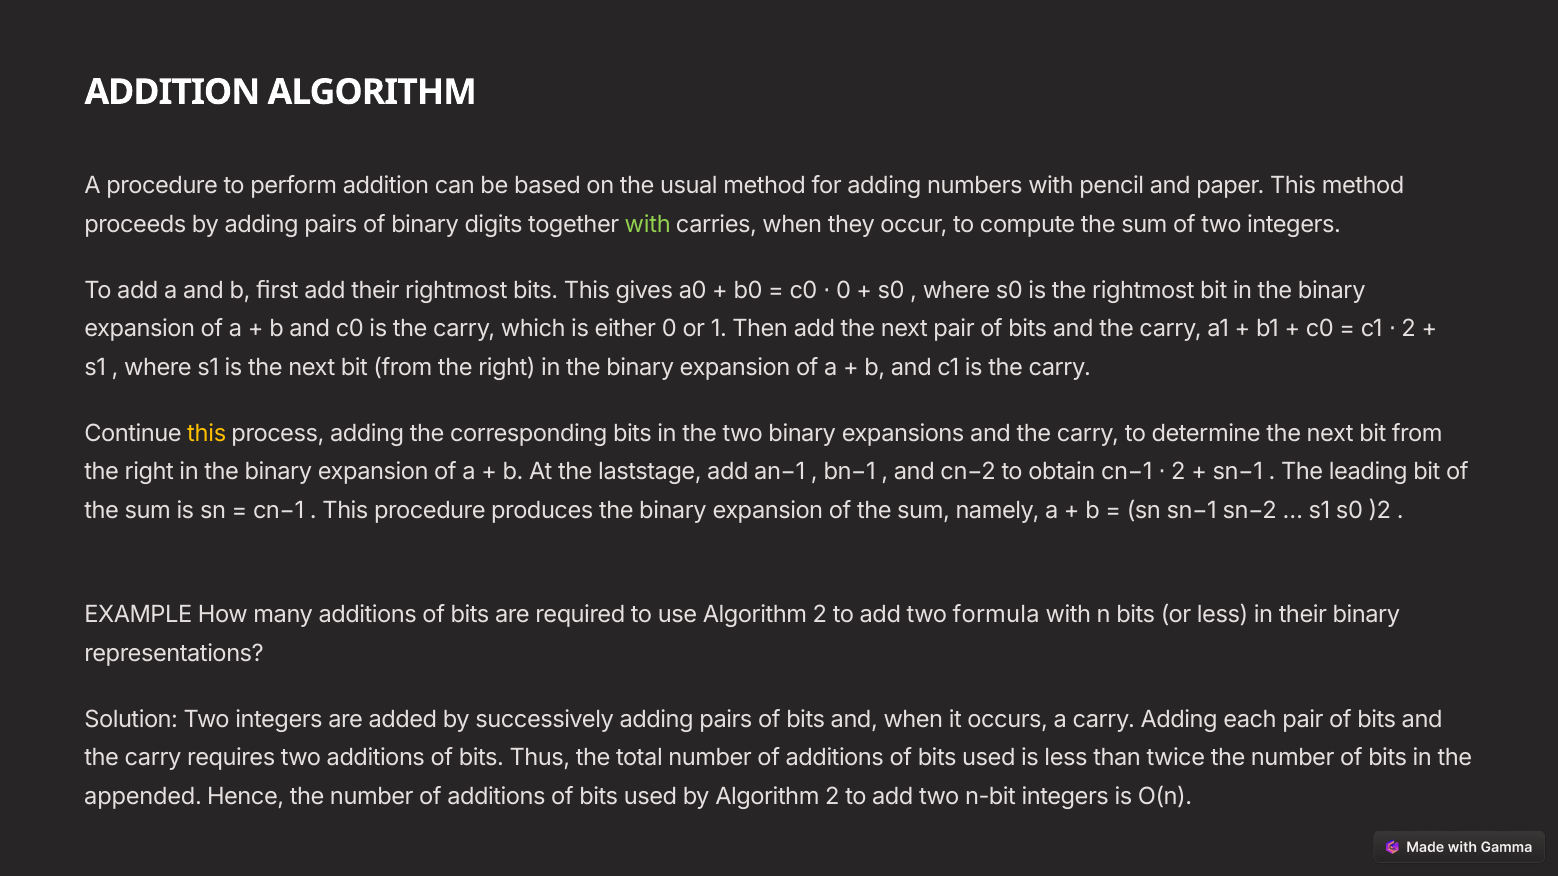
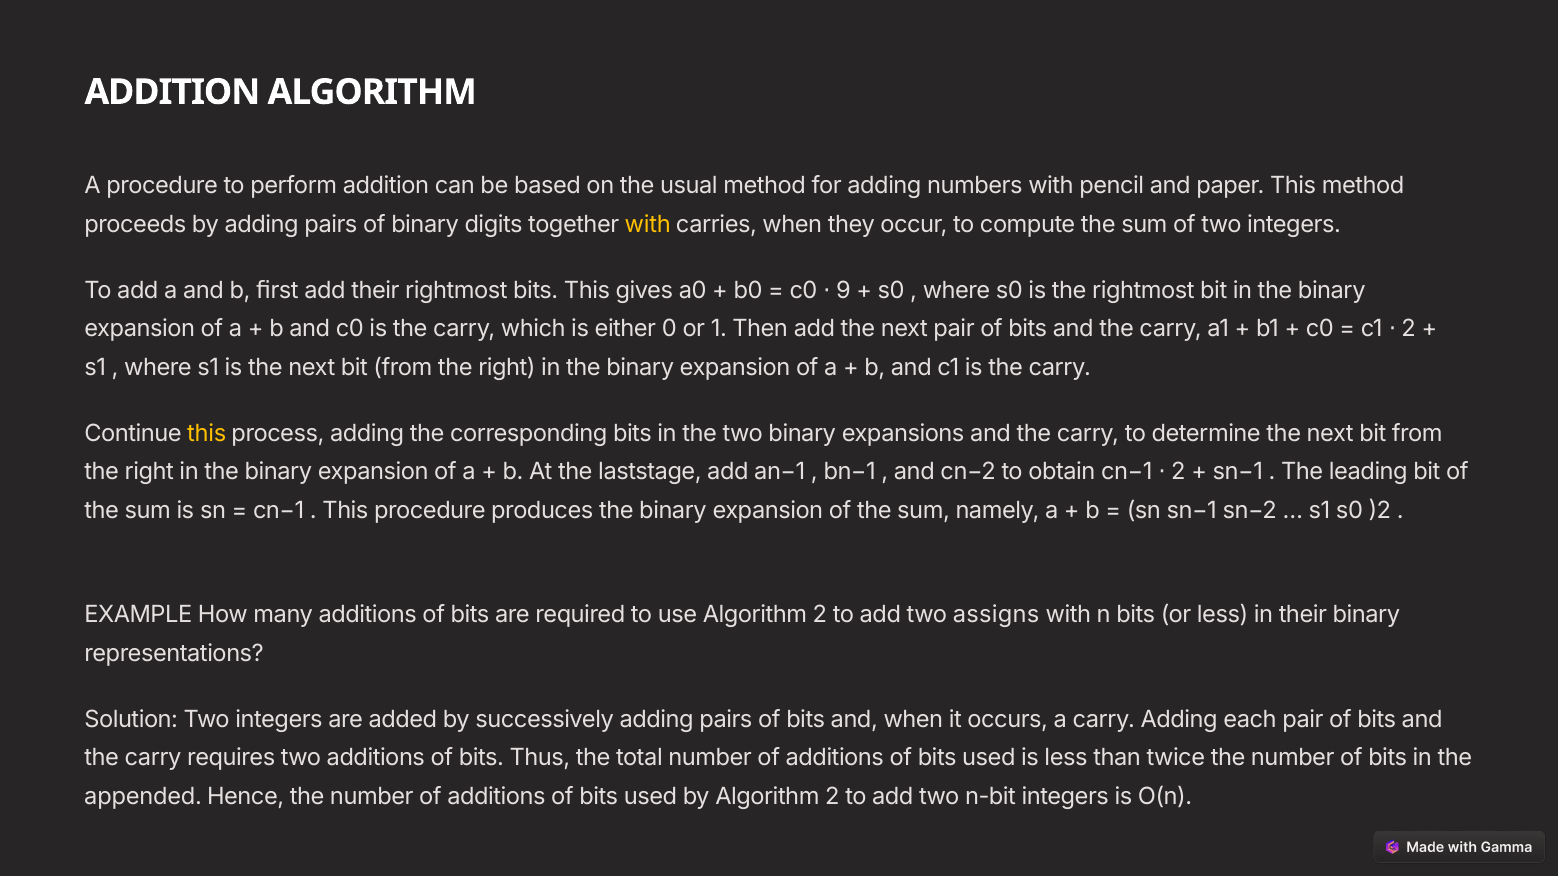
with at (648, 225) colour: light green -> yellow
c0 0: 0 -> 9
formula: formula -> assigns
